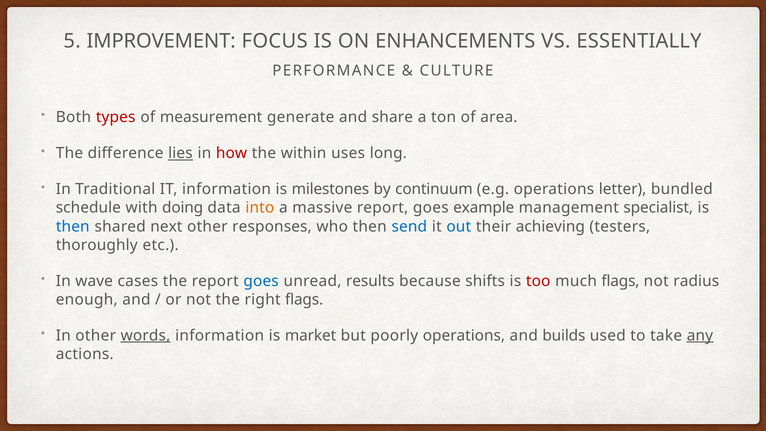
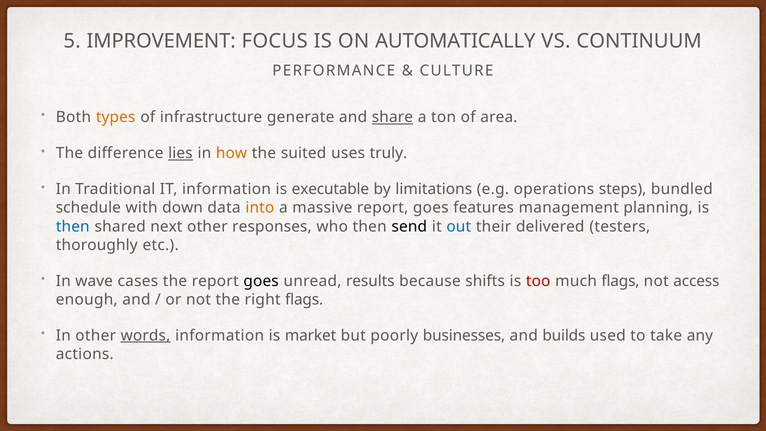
ENHANCEMENTS: ENHANCEMENTS -> AUTOMATICALLY
ESSENTIALLY: ESSENTIALLY -> CONTINUUM
types colour: red -> orange
measurement: measurement -> infrastructure
share underline: none -> present
how colour: red -> orange
within: within -> suited
long: long -> truly
milestones: milestones -> executable
continuum: continuum -> limitations
letter: letter -> steps
doing: doing -> down
example: example -> features
specialist: specialist -> planning
send colour: blue -> black
achieving: achieving -> delivered
goes at (261, 281) colour: blue -> black
radius: radius -> access
poorly operations: operations -> businesses
any underline: present -> none
